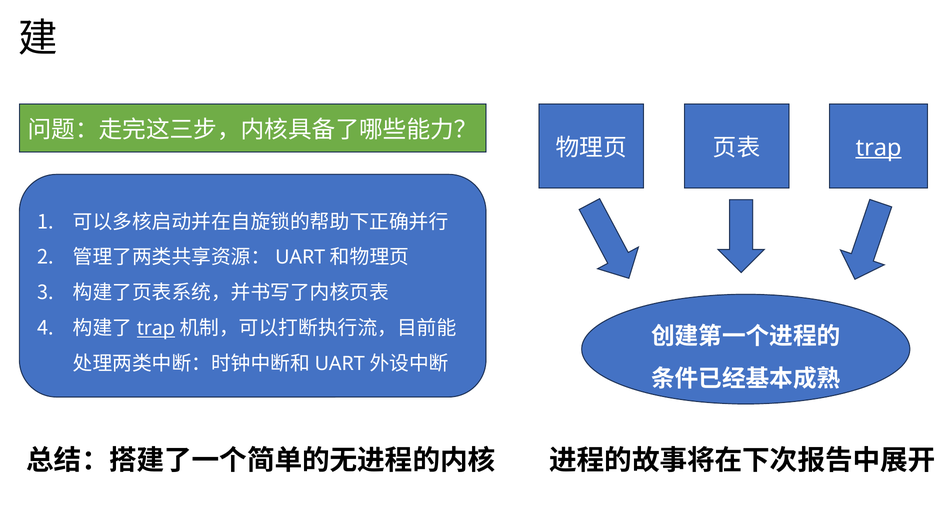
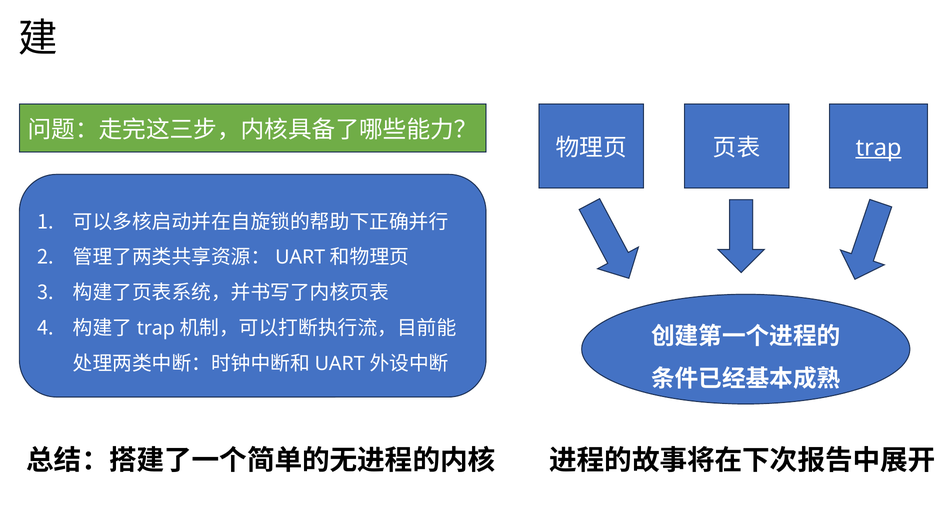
trap at (156, 329) underline: present -> none
